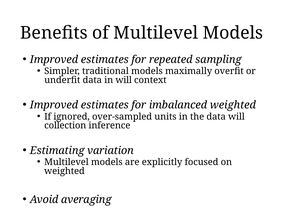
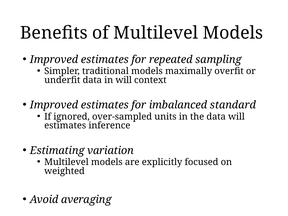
imbalanced weighted: weighted -> standard
collection at (65, 126): collection -> estimates
